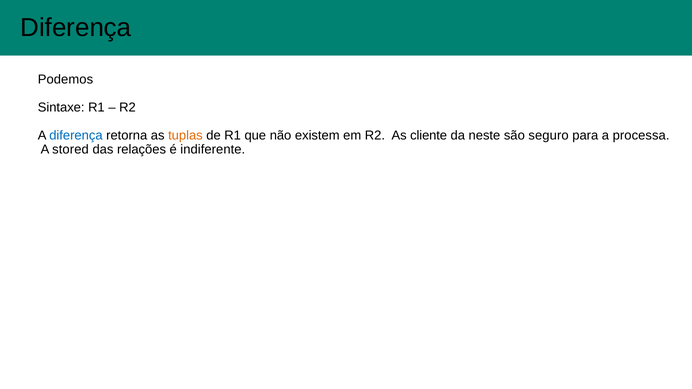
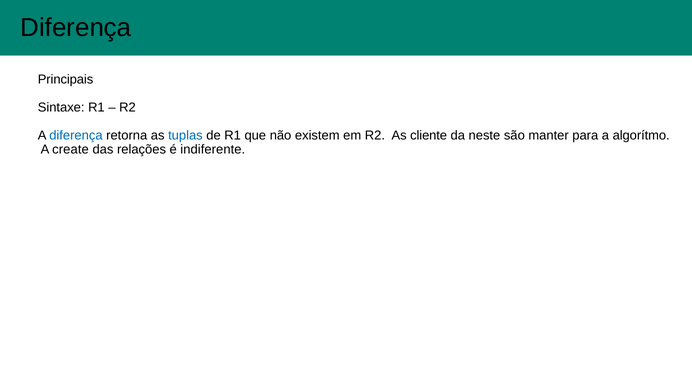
Podemos: Podemos -> Principais
tuplas colour: orange -> blue
seguro: seguro -> manter
processa: processa -> algorítmo
stored: stored -> create
